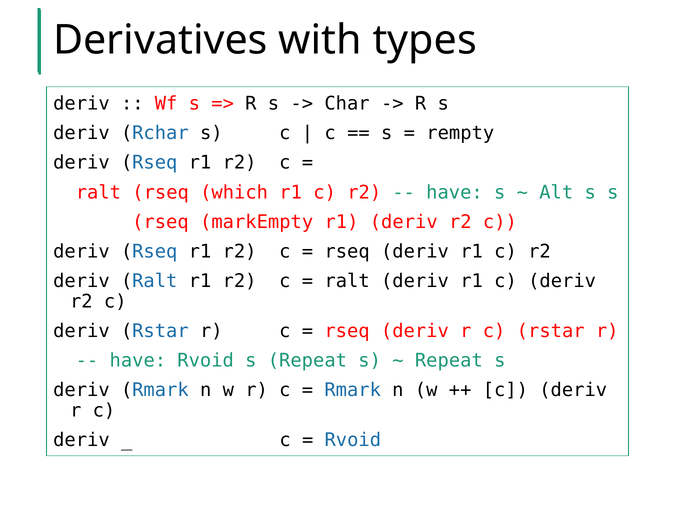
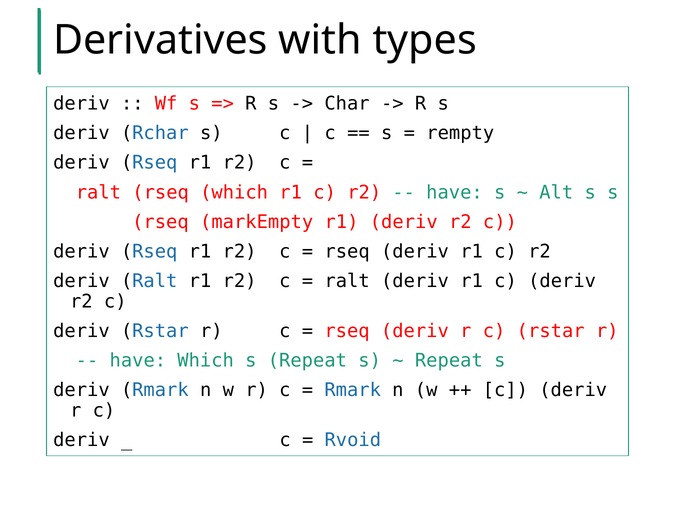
have Rvoid: Rvoid -> Which
